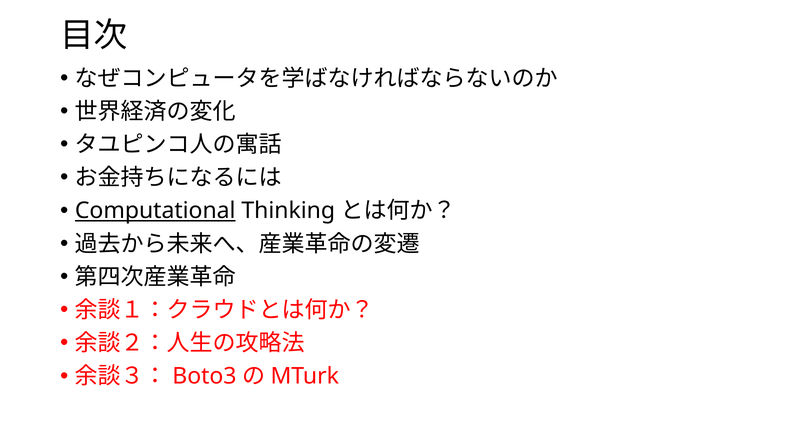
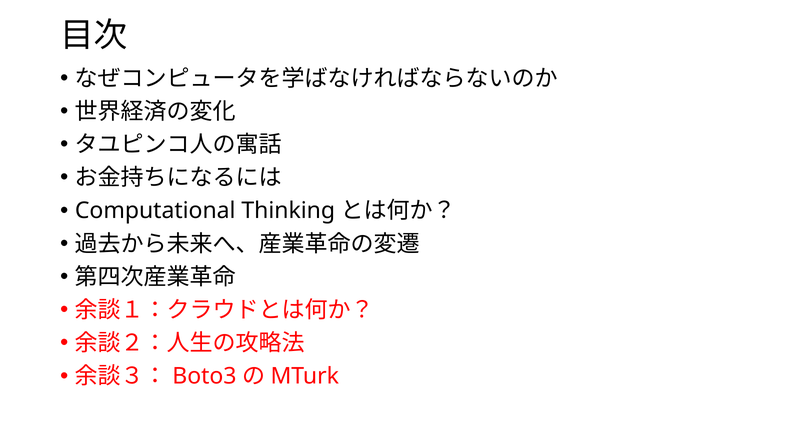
Computational underline: present -> none
